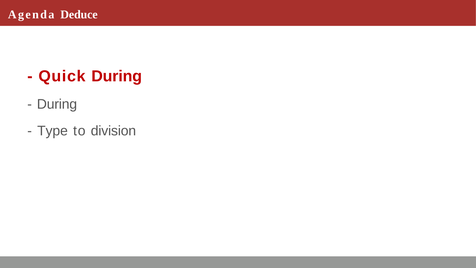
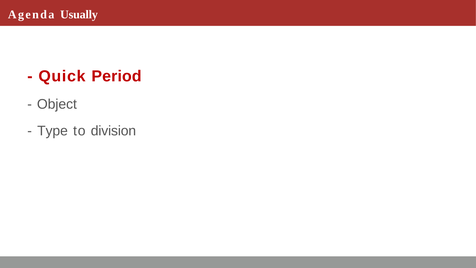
Deduce: Deduce -> Usually
Quick During: During -> Period
During at (57, 104): During -> Object
